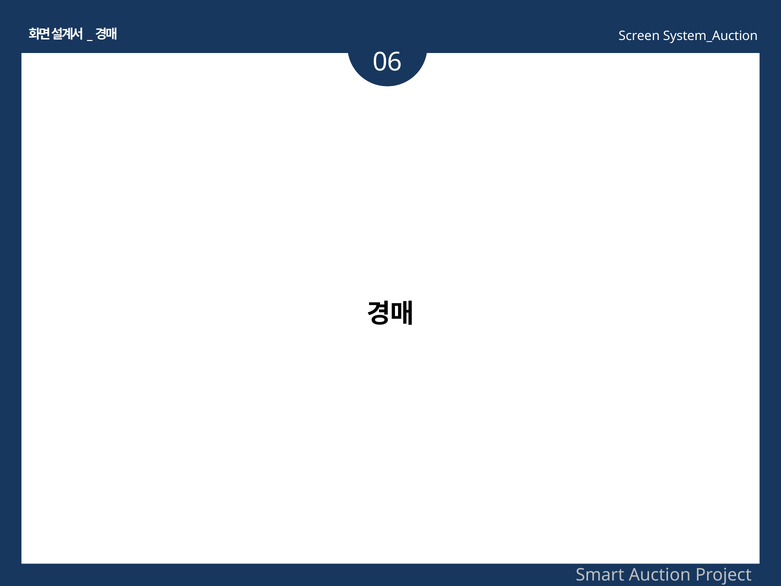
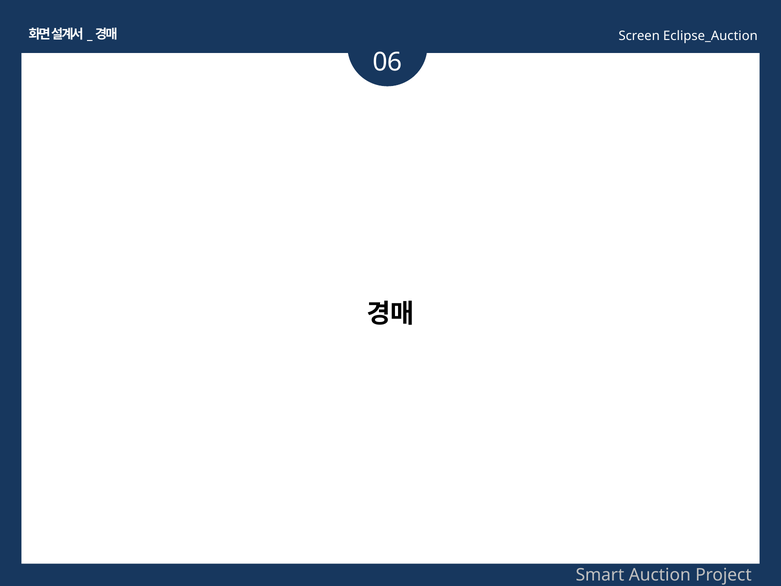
System_Auction: System_Auction -> Eclipse_Auction
